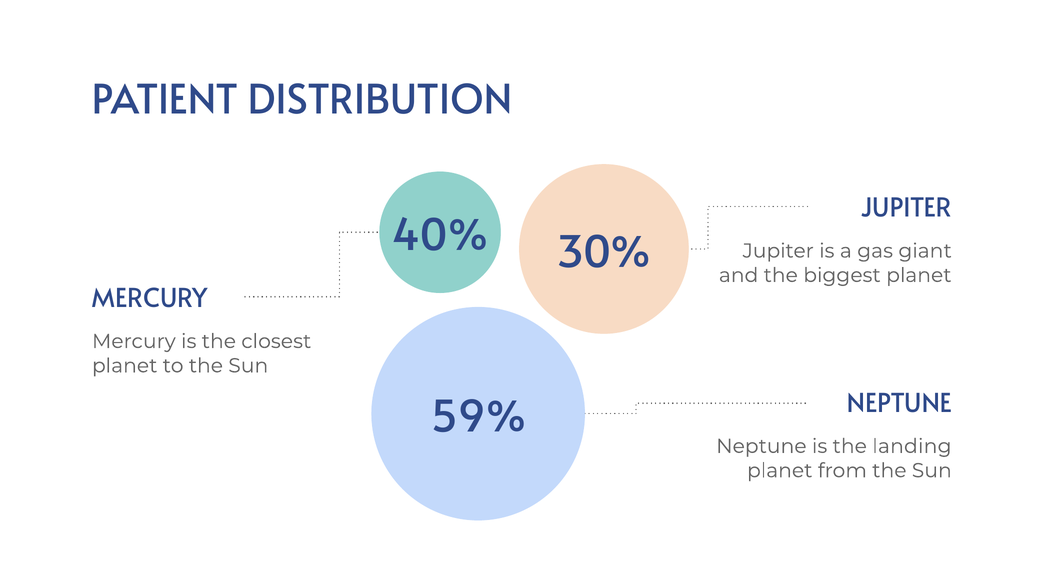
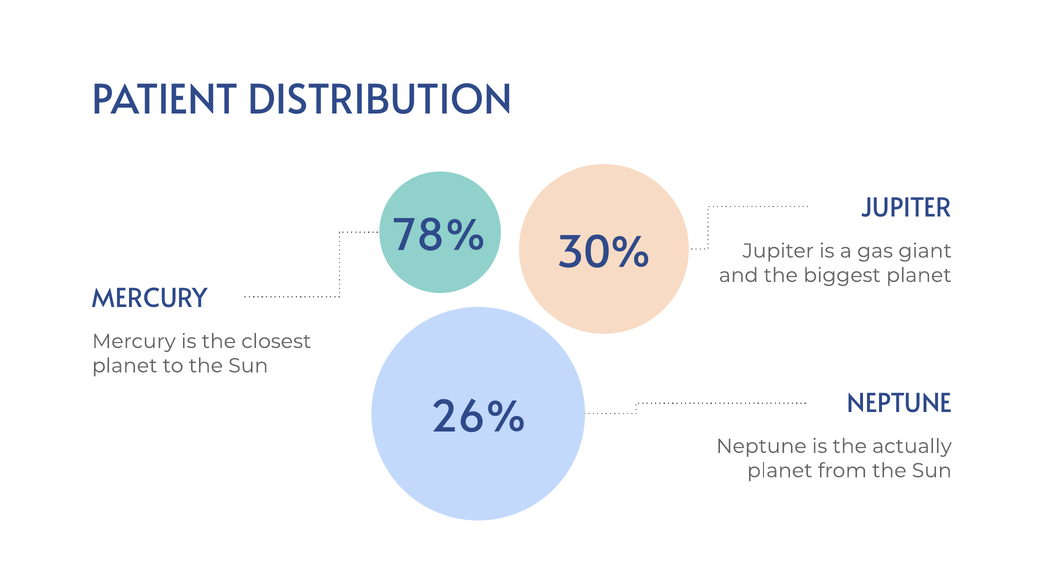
40%: 40% -> 78%
59%: 59% -> 26%
landing: landing -> actually
